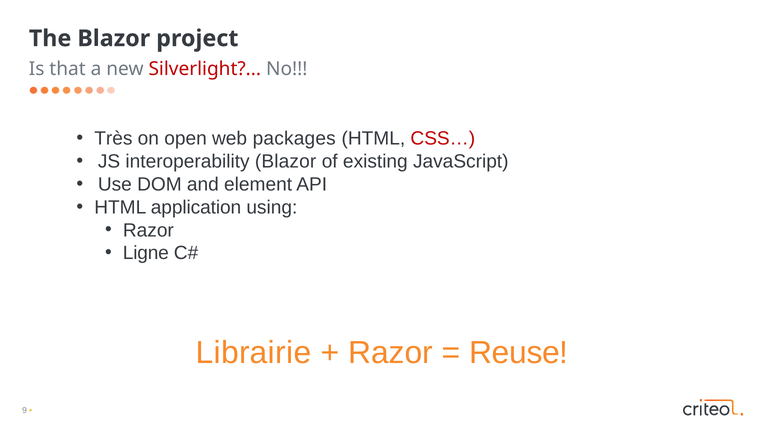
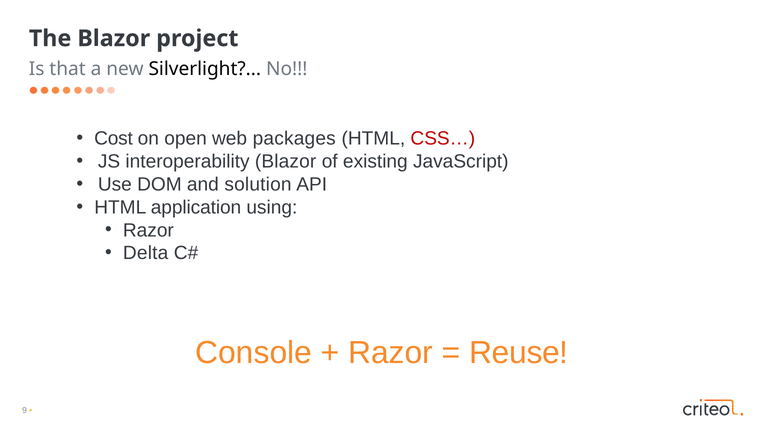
Silverlight colour: red -> black
Très: Très -> Cost
element: element -> solution
Ligne: Ligne -> Delta
Librairie: Librairie -> Console
